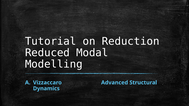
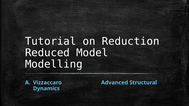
Modal: Modal -> Model
